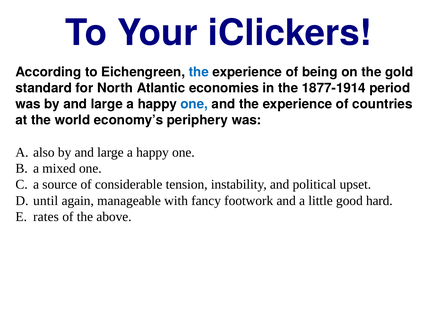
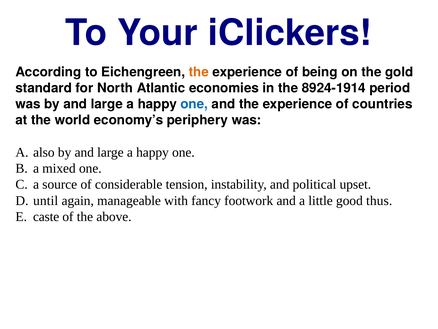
the at (199, 72) colour: blue -> orange
1877-1914: 1877-1914 -> 8924-1914
hard: hard -> thus
rates: rates -> caste
